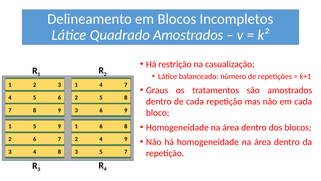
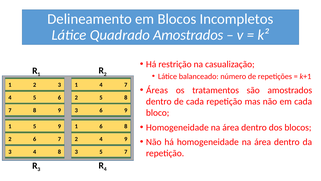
Graus: Graus -> Áreas
